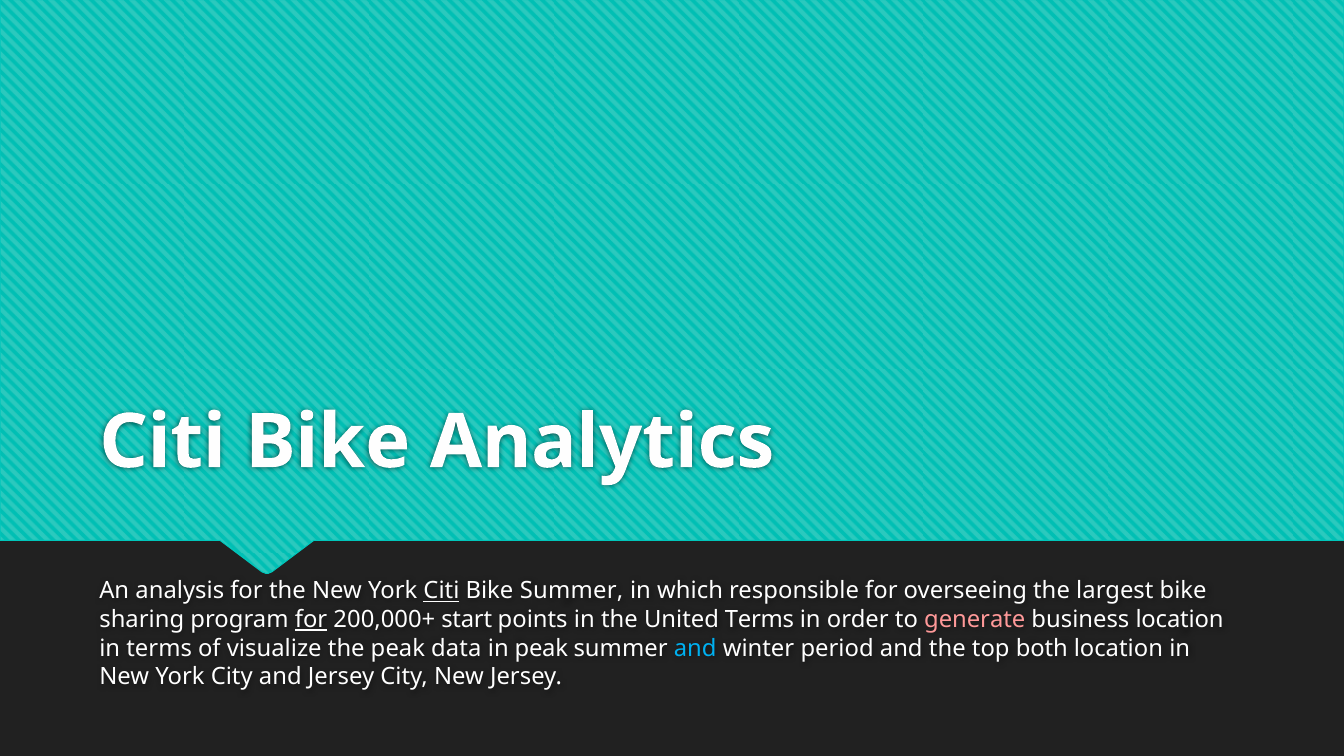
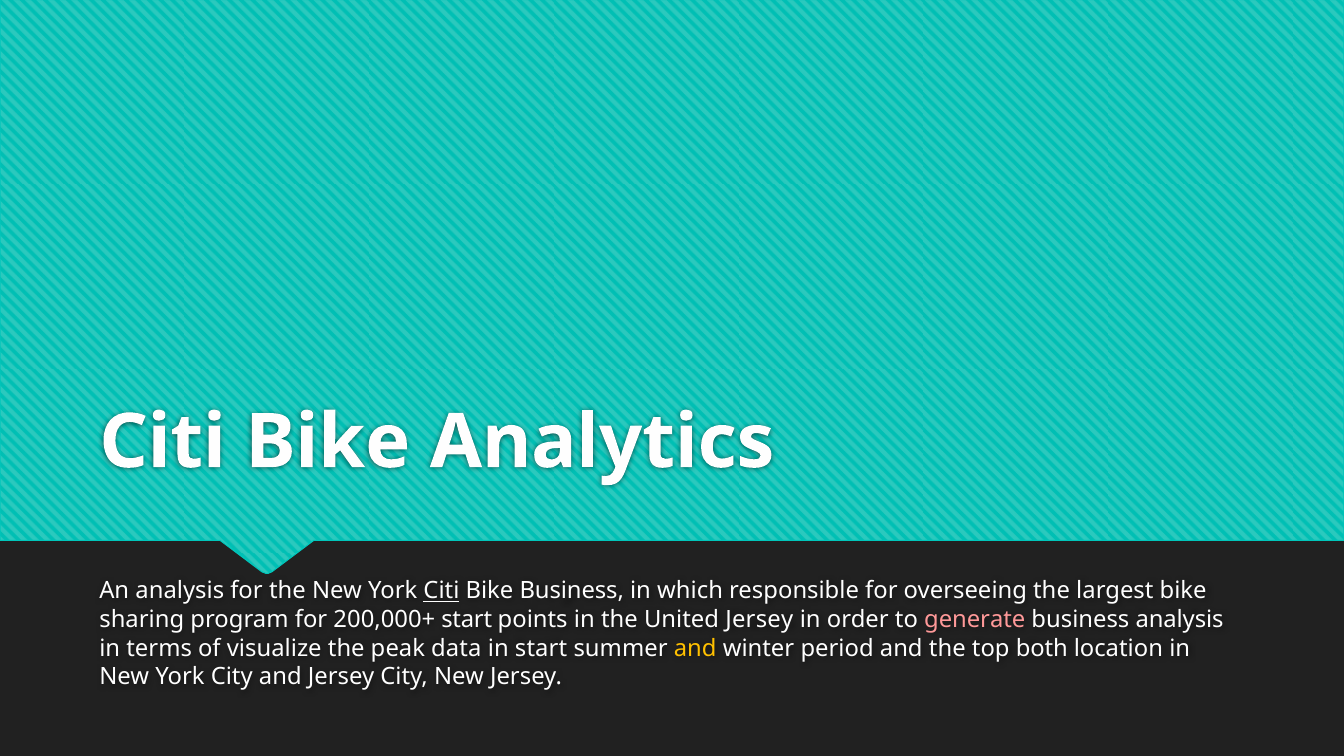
Bike Summer: Summer -> Business
for at (311, 620) underline: present -> none
United Terms: Terms -> Jersey
business location: location -> analysis
in peak: peak -> start
and at (695, 648) colour: light blue -> yellow
